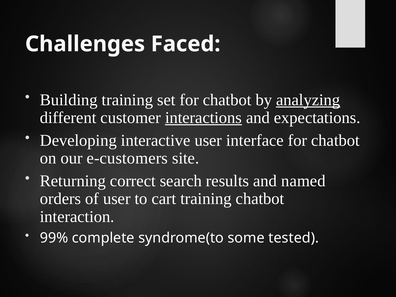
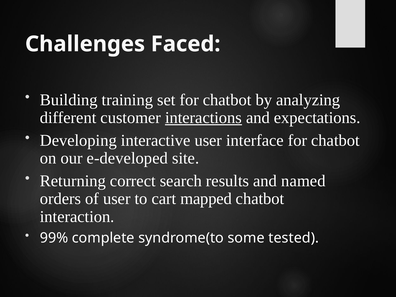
analyzing underline: present -> none
e-customers: e-customers -> e-developed
cart training: training -> mapped
